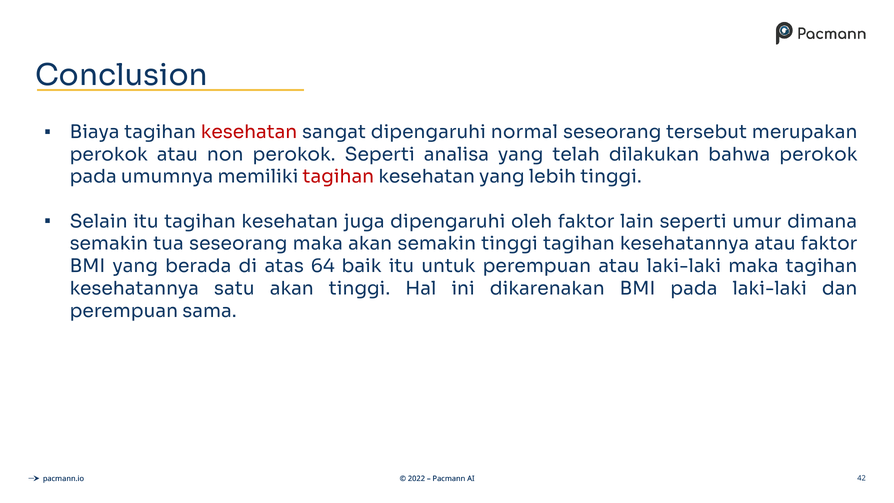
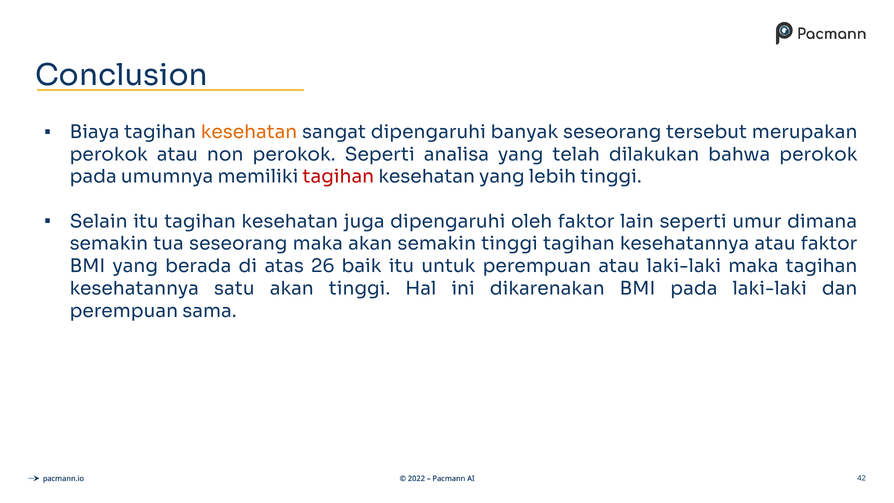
kesehatan at (249, 132) colour: red -> orange
normal: normal -> banyak
64: 64 -> 26
